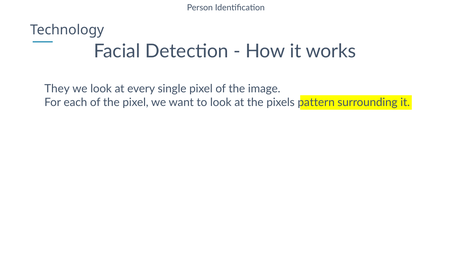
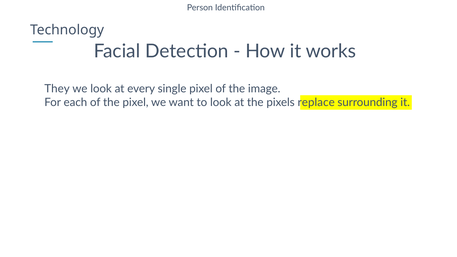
pattern: pattern -> replace
